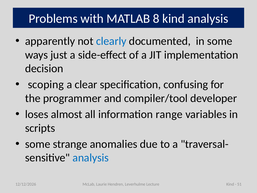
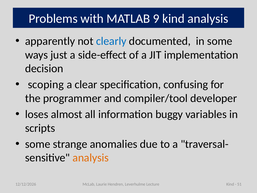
8: 8 -> 9
range: range -> buggy
analysis at (91, 158) colour: blue -> orange
